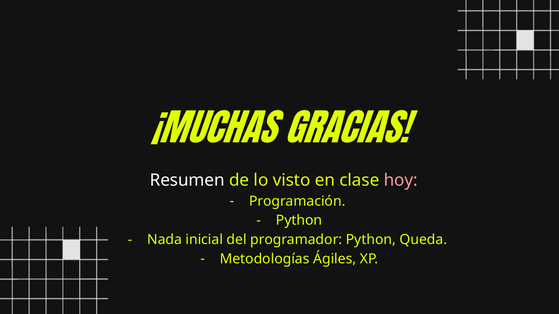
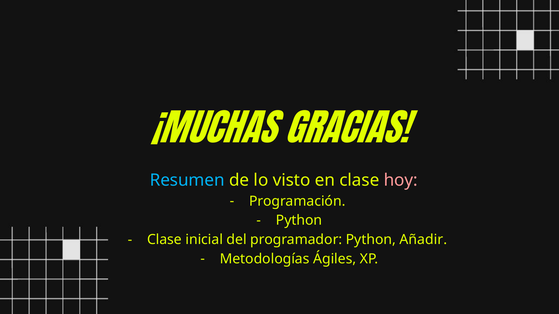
Resumen colour: white -> light blue
Nada at (164, 240): Nada -> Clase
Queda: Queda -> Añadir
